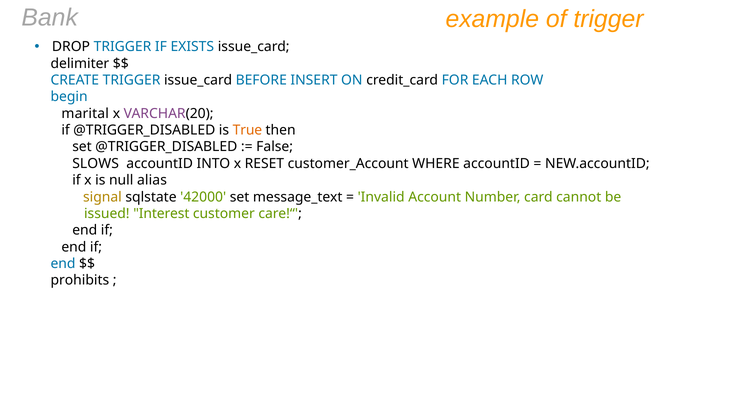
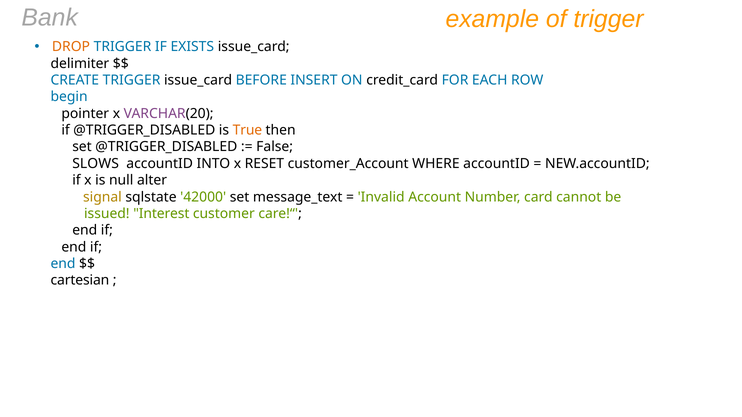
DROP colour: black -> orange
marital: marital -> pointer
alias: alias -> alter
prohibits: prohibits -> cartesian
